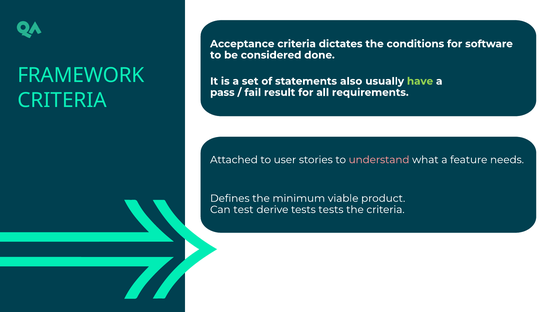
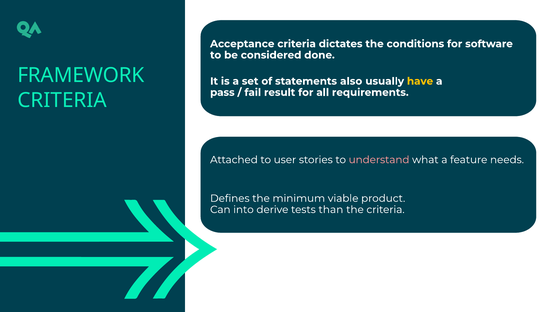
have colour: light green -> yellow
test: test -> into
tests tests: tests -> than
